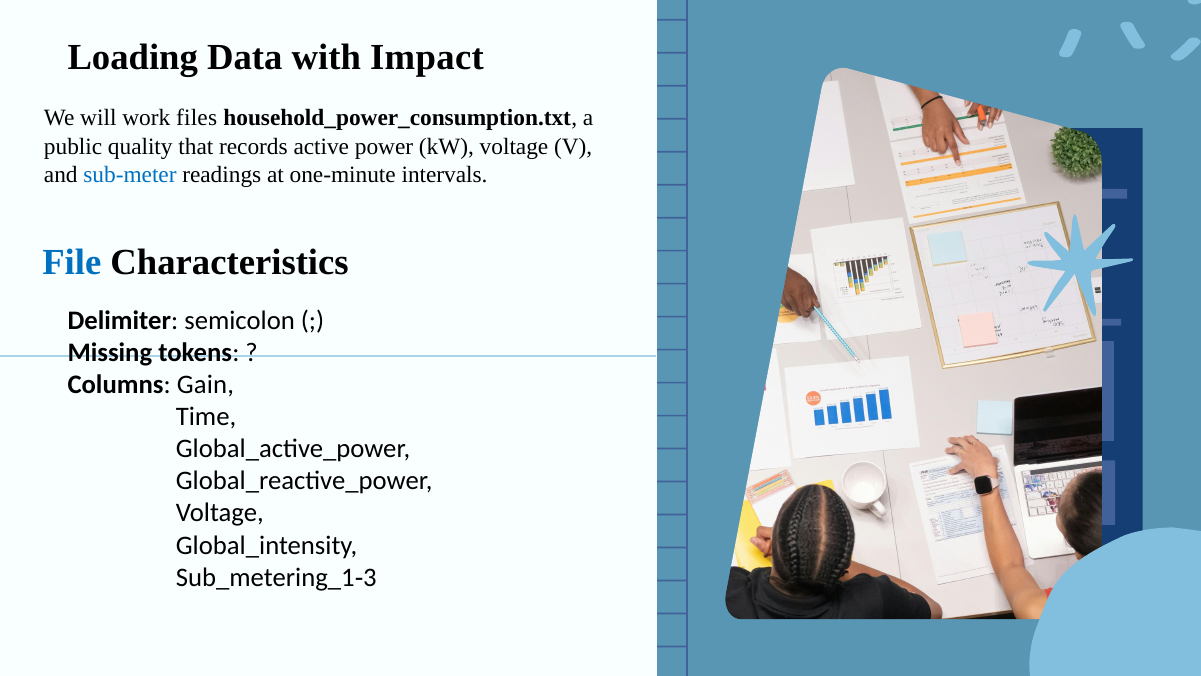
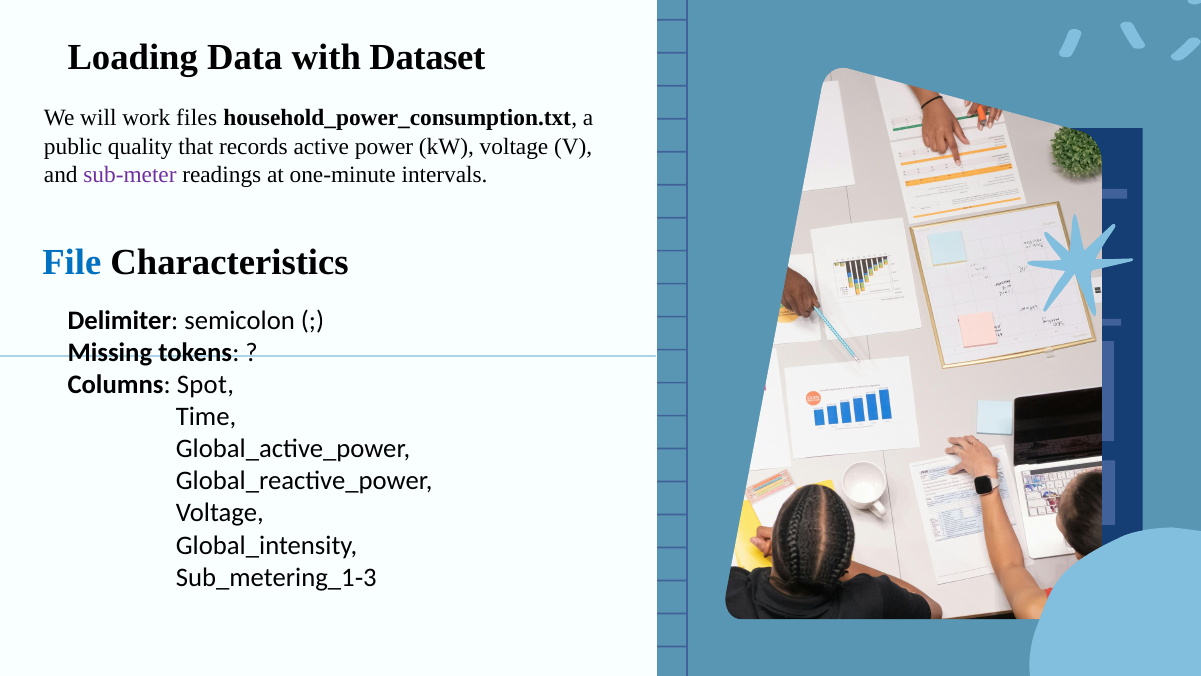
Impact: Impact -> Dataset
sub‑meter colour: blue -> purple
Gain: Gain -> Spot
